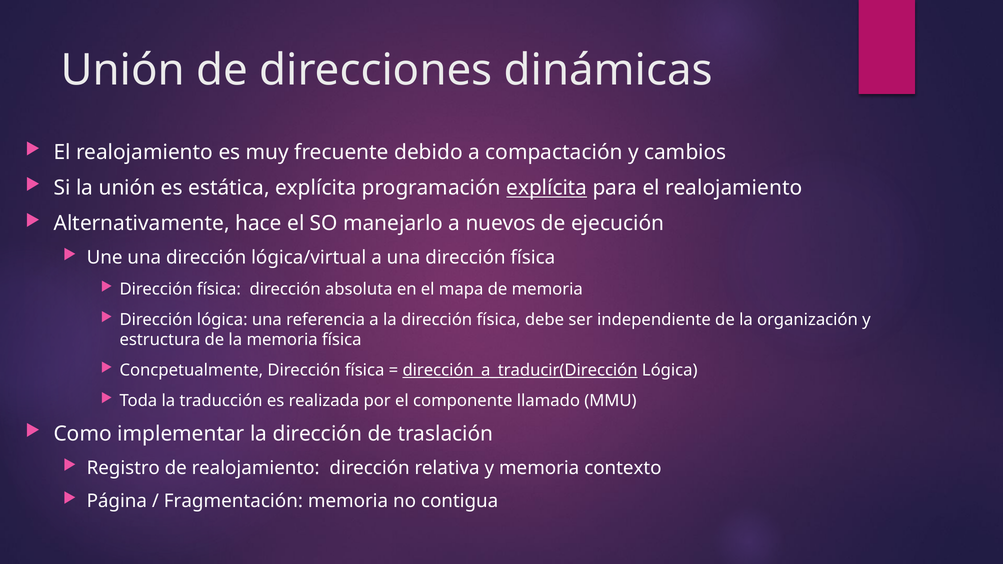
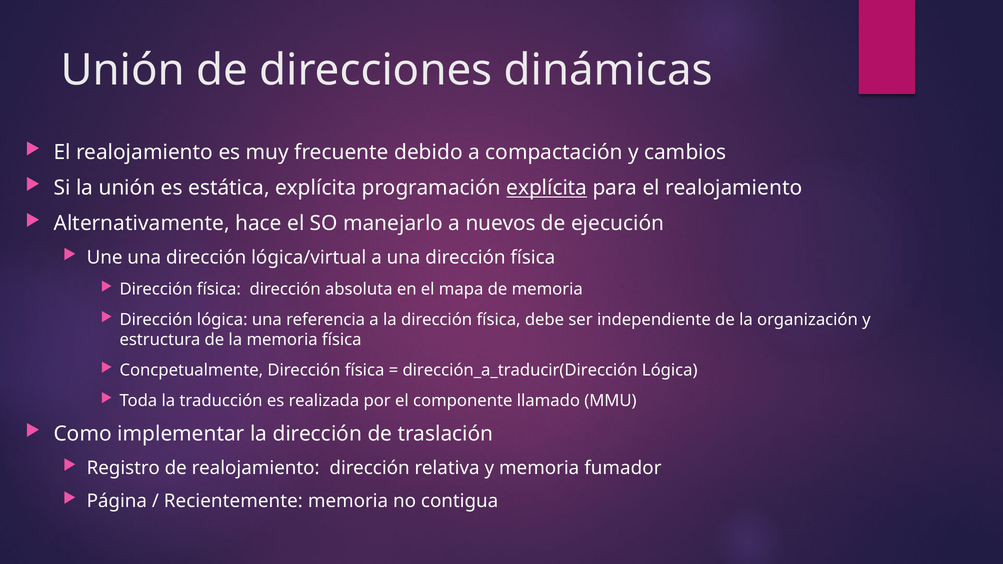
dirección_a_traducir(Dirección underline: present -> none
contexto: contexto -> fumador
Fragmentación: Fragmentación -> Recientemente
